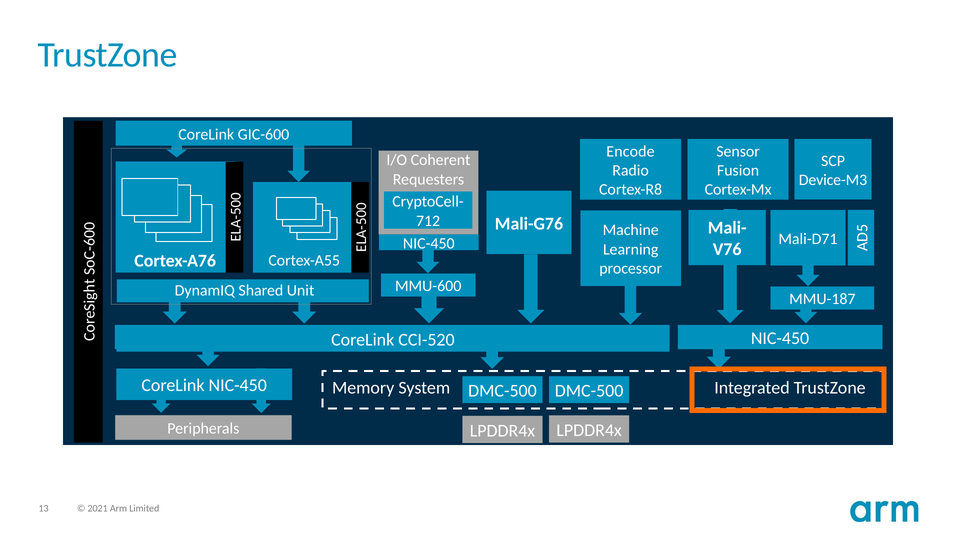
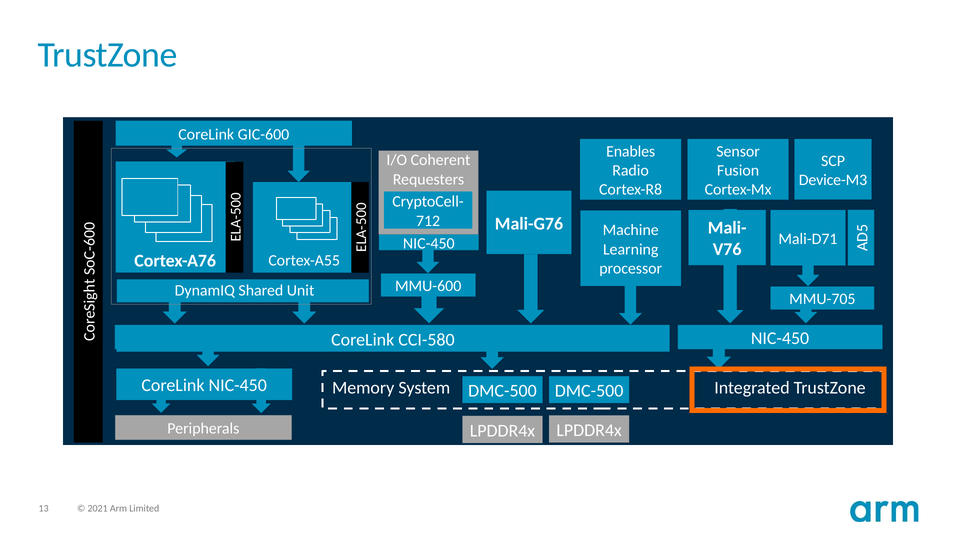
Encode: Encode -> Enables
MMU-187: MMU-187 -> MMU-705
CCI-520: CCI-520 -> CCI-580
